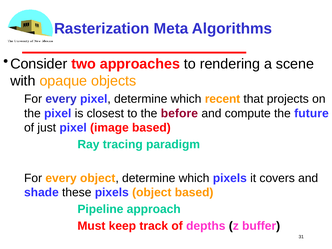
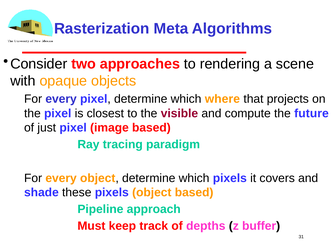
recent: recent -> where
before: before -> visible
